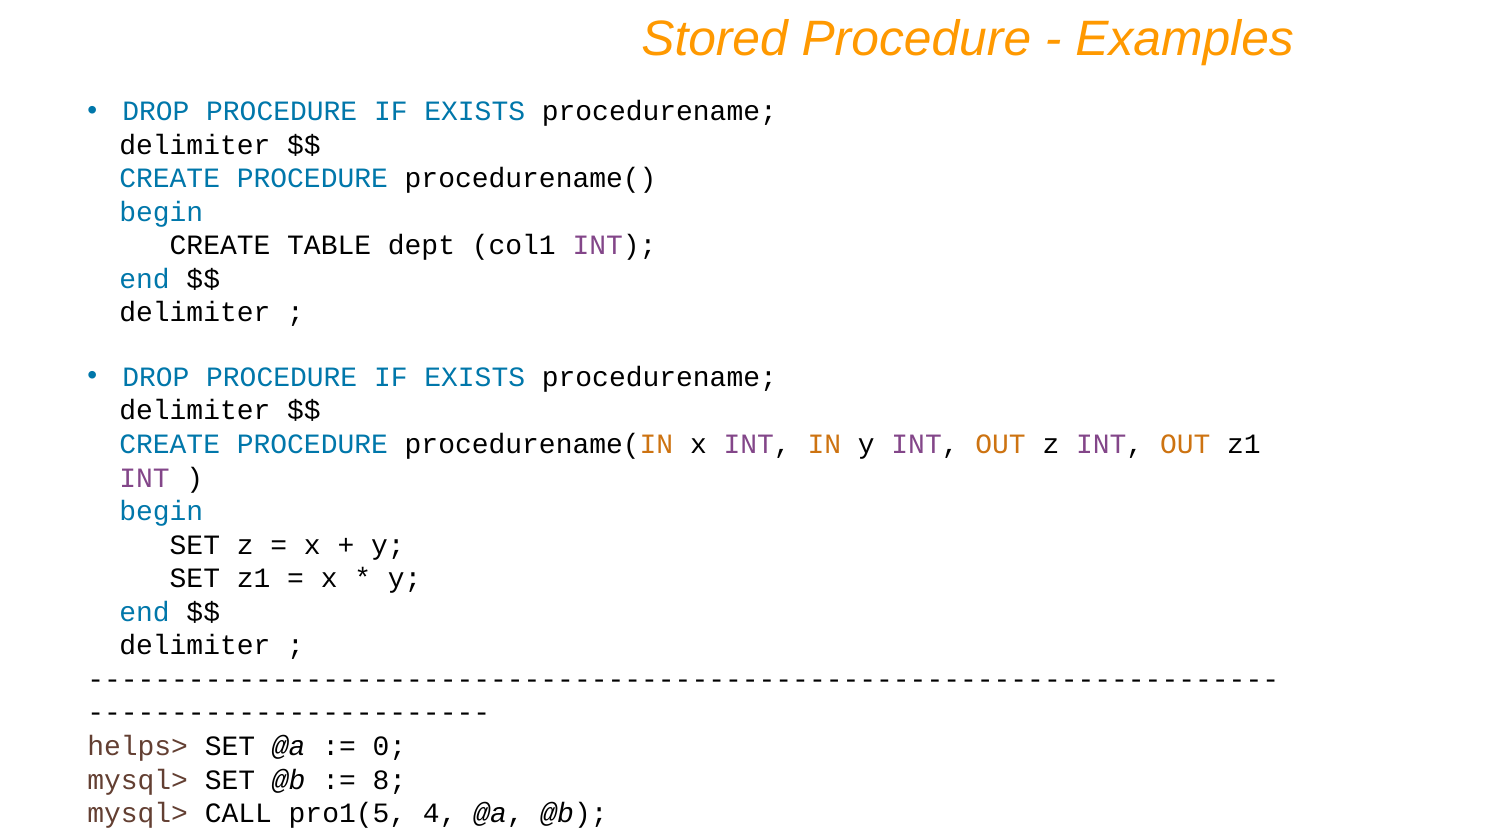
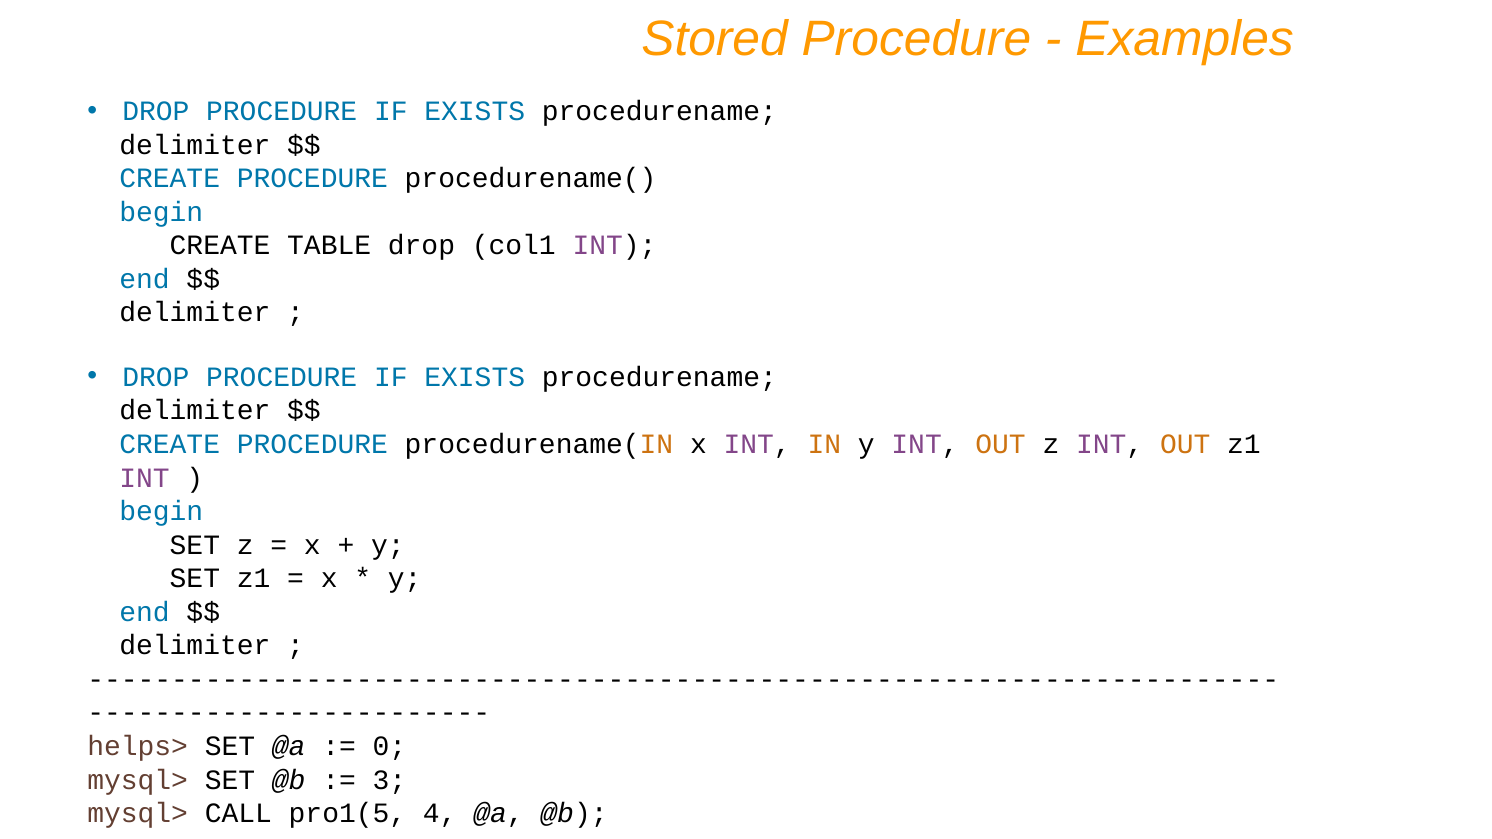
TABLE dept: dept -> drop
8: 8 -> 3
